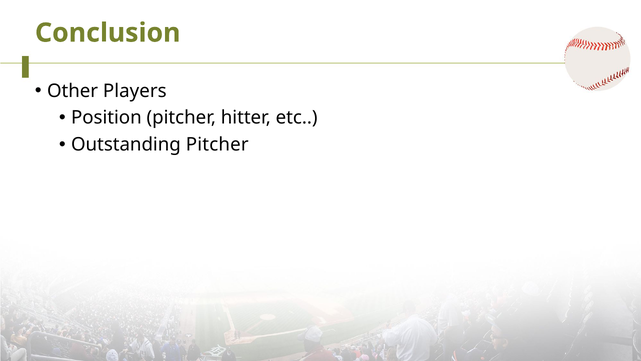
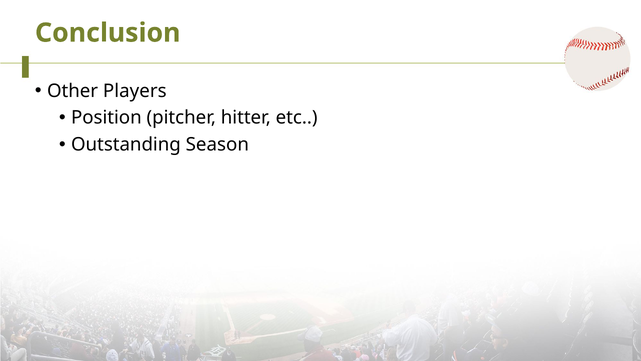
Outstanding Pitcher: Pitcher -> Season
